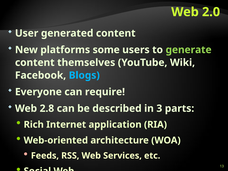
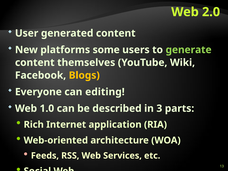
Blogs colour: light blue -> yellow
require: require -> editing
2.8: 2.8 -> 1.0
